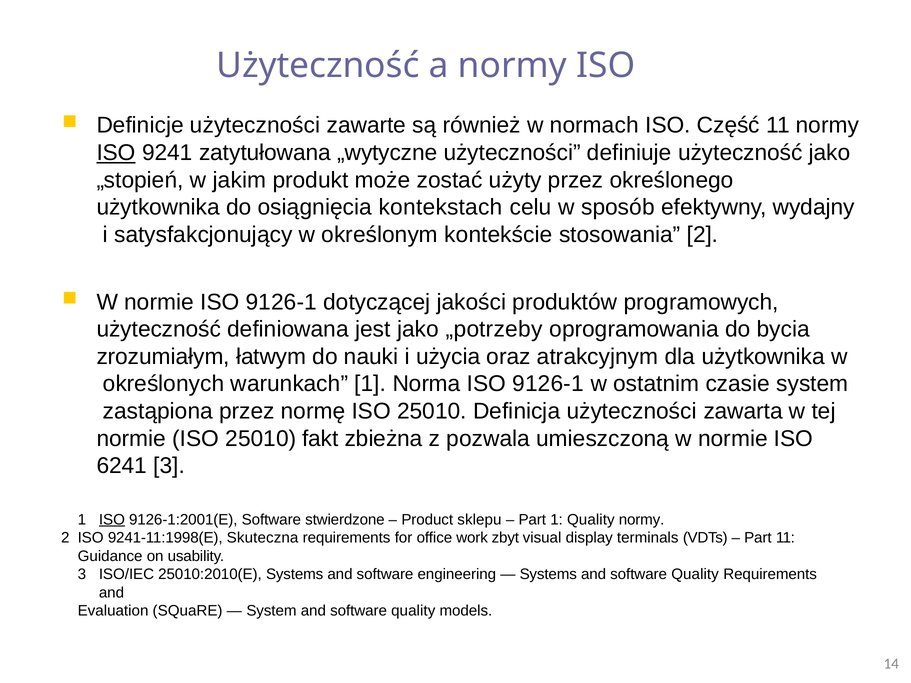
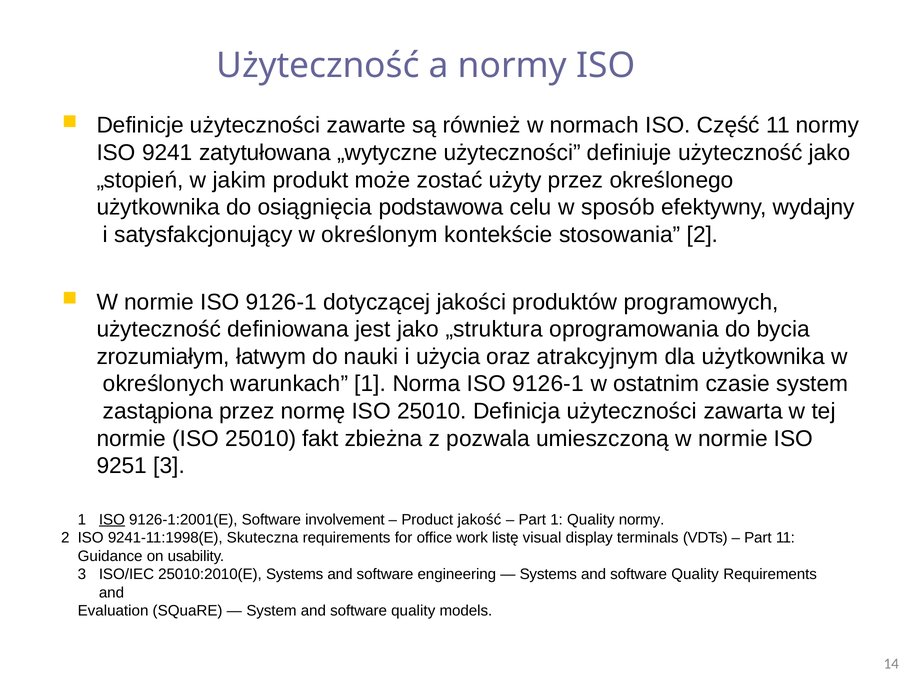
ISO at (116, 153) underline: present -> none
kontekstach: kontekstach -> podstawowa
„potrzeby: „potrzeby -> „struktura
6241: 6241 -> 9251
stwierdzone: stwierdzone -> involvement
sklepu: sklepu -> jakość
zbyt: zbyt -> listę
